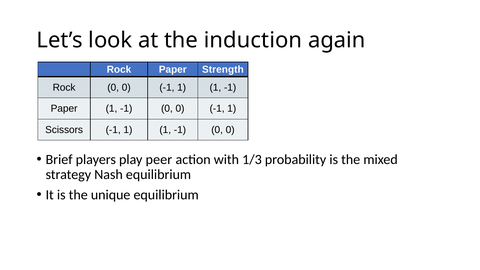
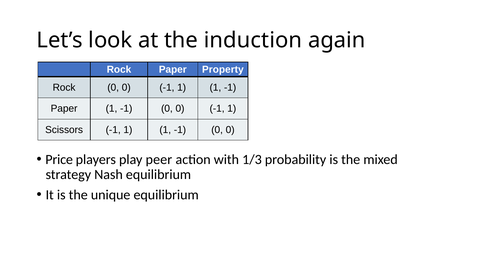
Strength: Strength -> Property
Brief: Brief -> Price
